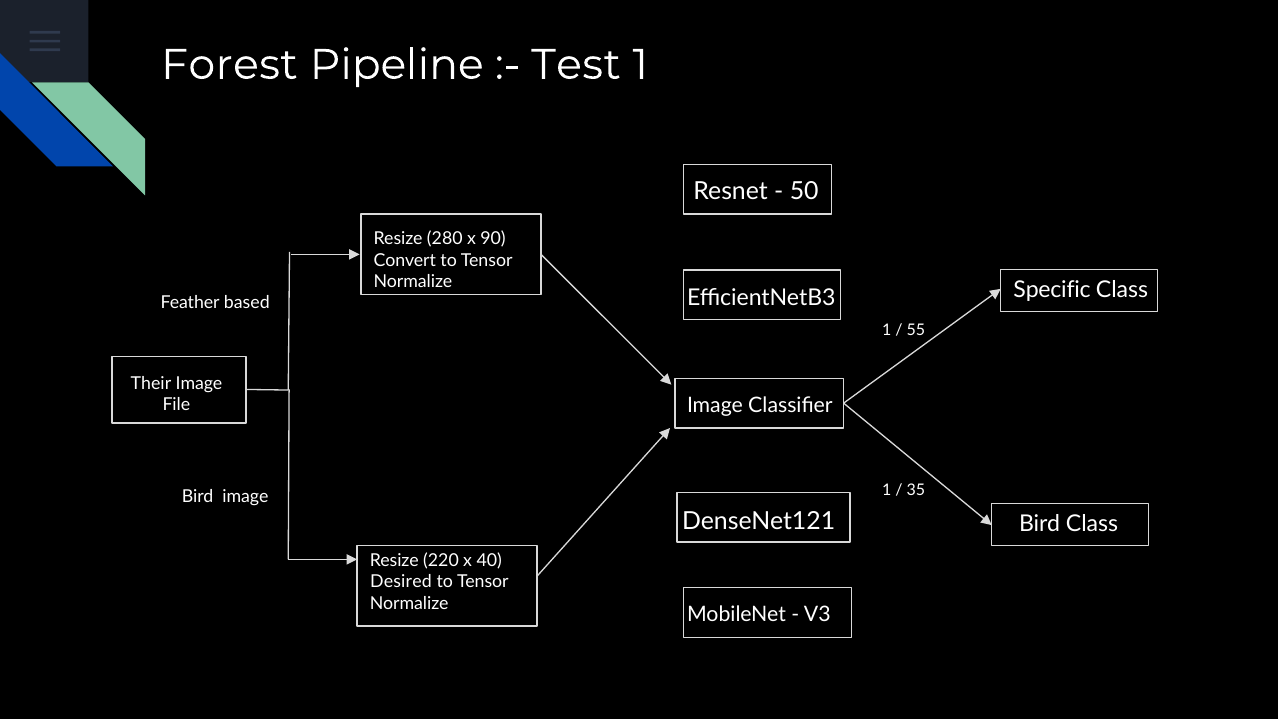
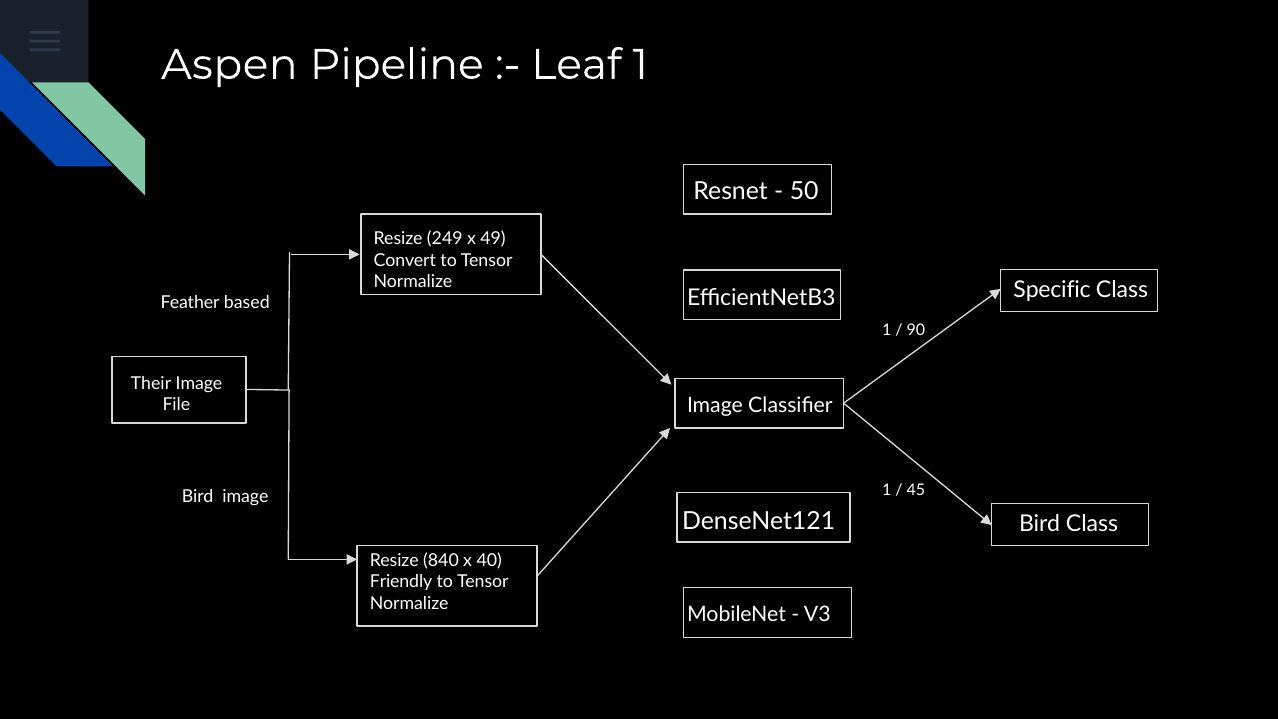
Forest: Forest -> Aspen
Test: Test -> Leaf
280: 280 -> 249
90: 90 -> 49
55: 55 -> 90
35: 35 -> 45
220: 220 -> 840
Desired: Desired -> Friendly
